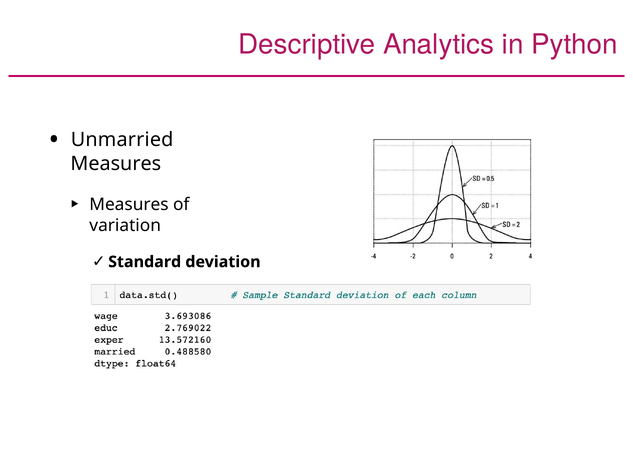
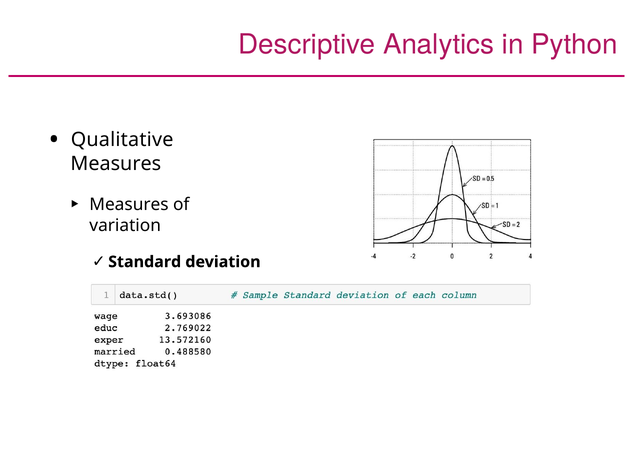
Unmarried: Unmarried -> Qualitative
